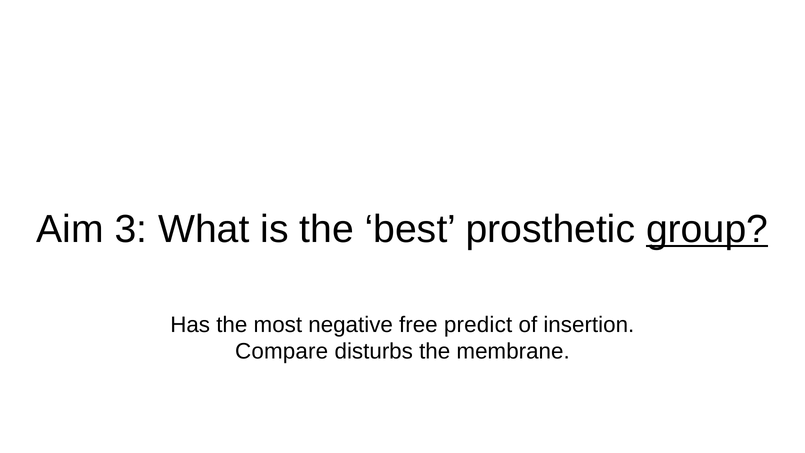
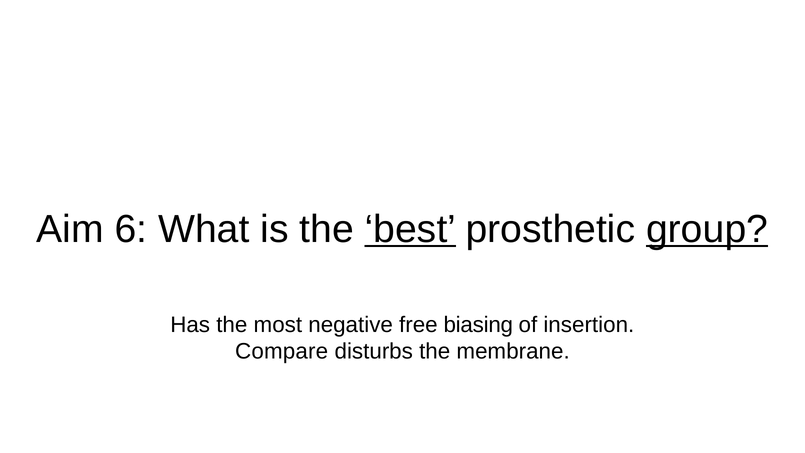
3: 3 -> 6
best underline: none -> present
predict: predict -> biasing
